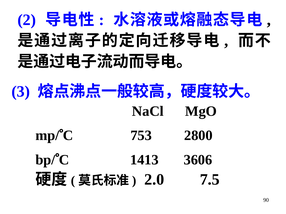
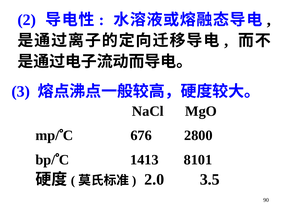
753: 753 -> 676
3606: 3606 -> 8101
7.5: 7.5 -> 3.5
